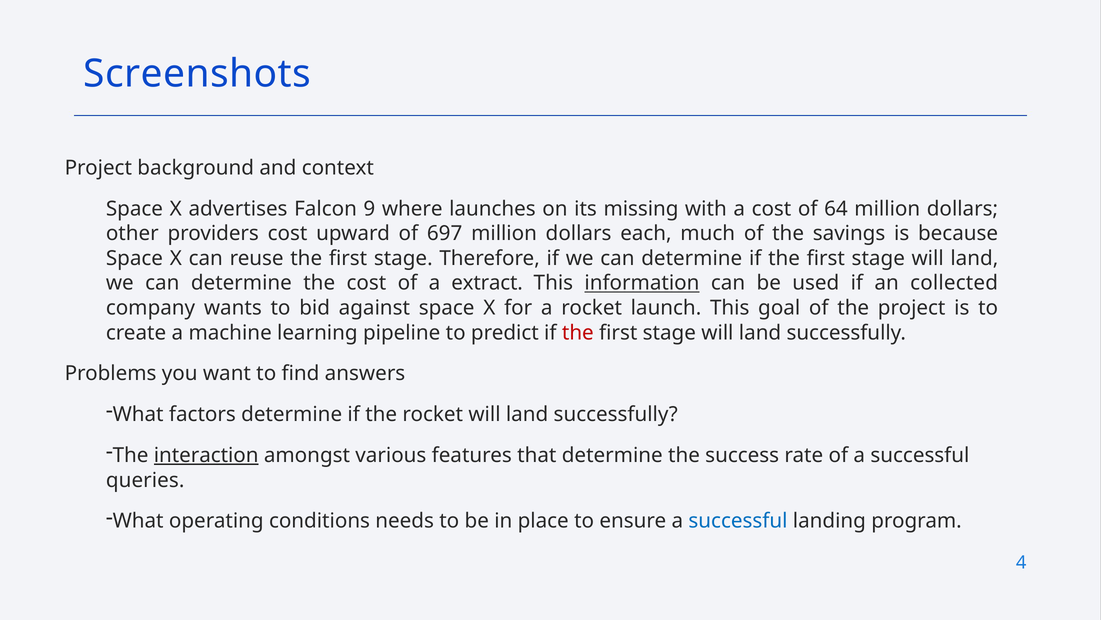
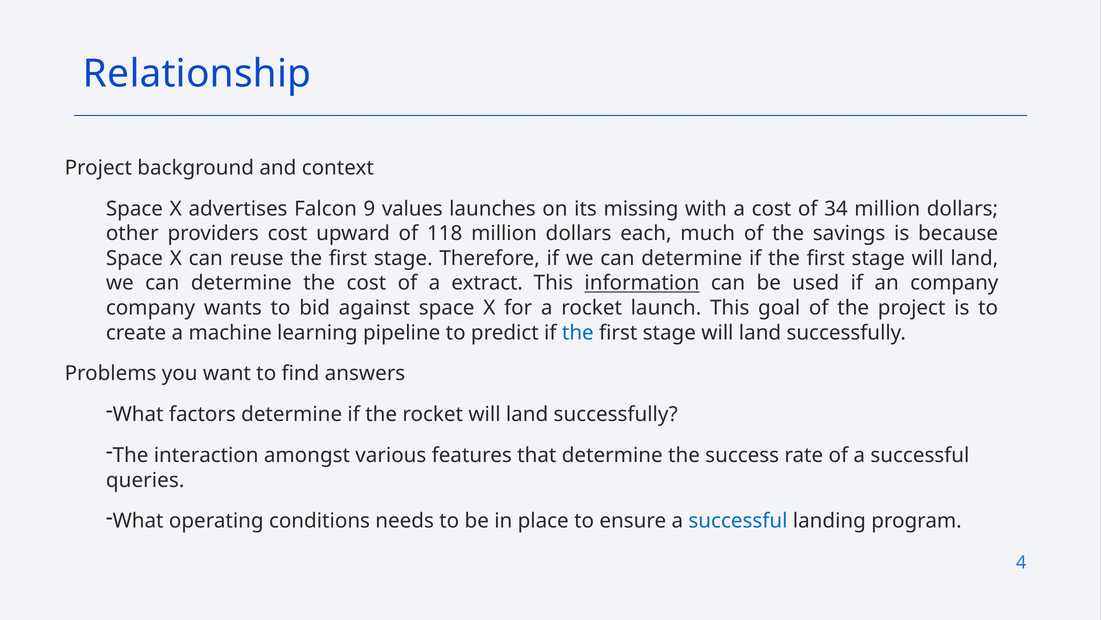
Screenshots: Screenshots -> Relationship
where: where -> values
64: 64 -> 34
697: 697 -> 118
an collected: collected -> company
the at (578, 332) colour: red -> blue
interaction underline: present -> none
